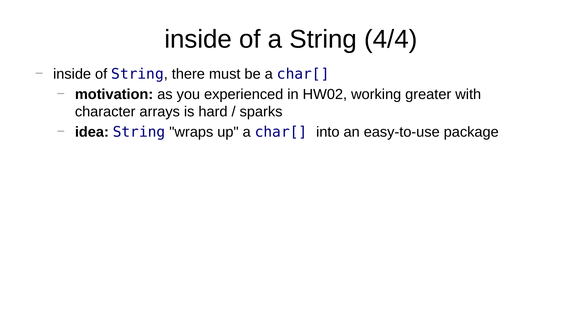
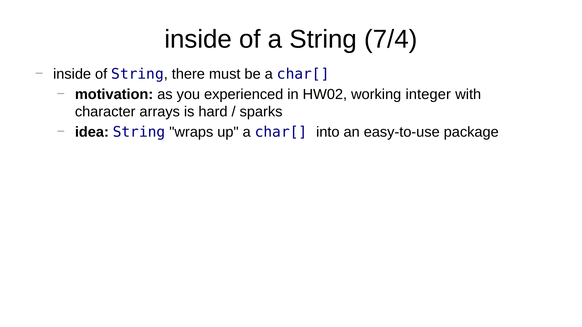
4/4: 4/4 -> 7/4
greater: greater -> integer
